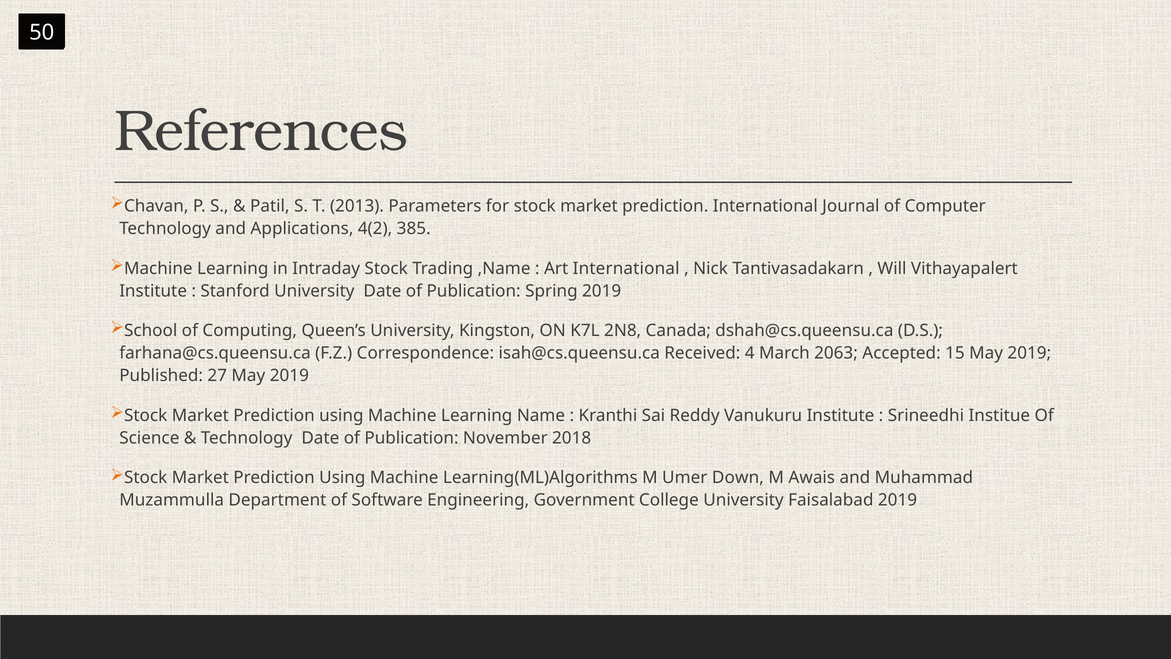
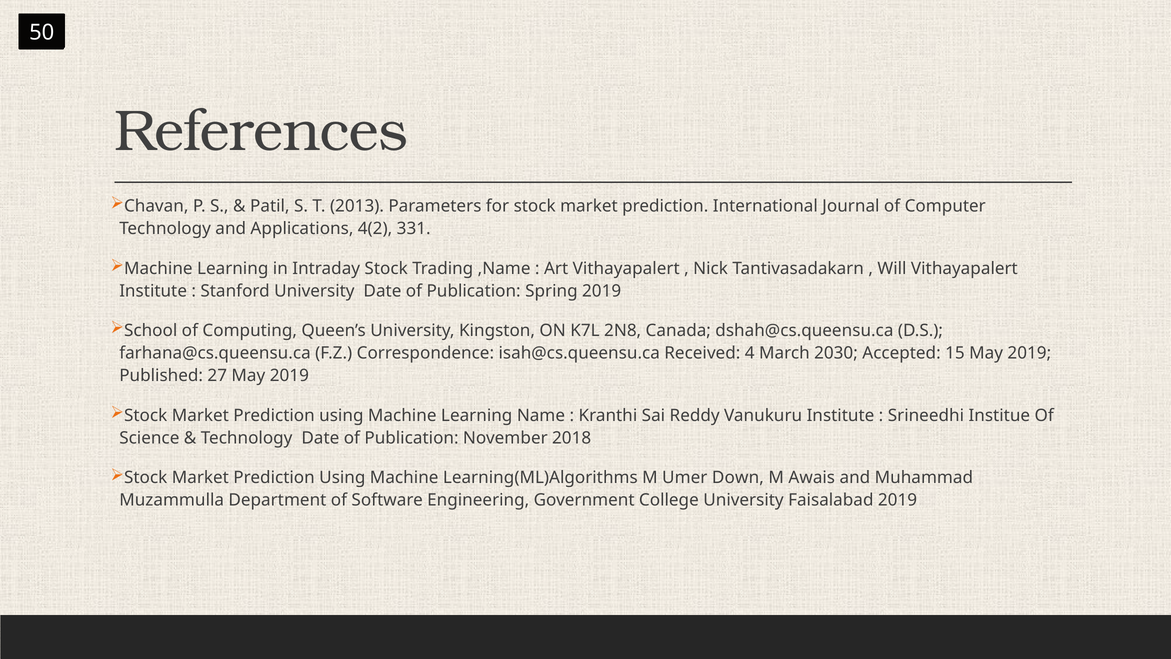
385: 385 -> 331
Art International: International -> Vithayapalert
2063: 2063 -> 2030
